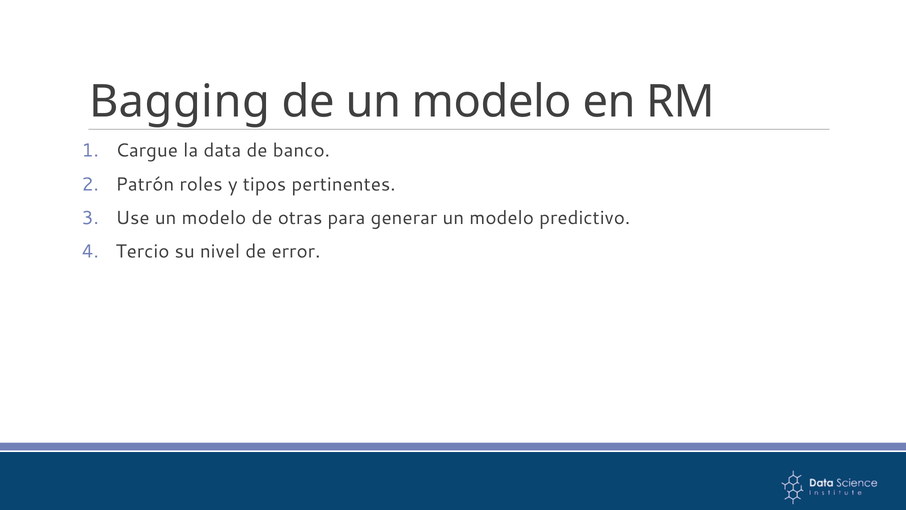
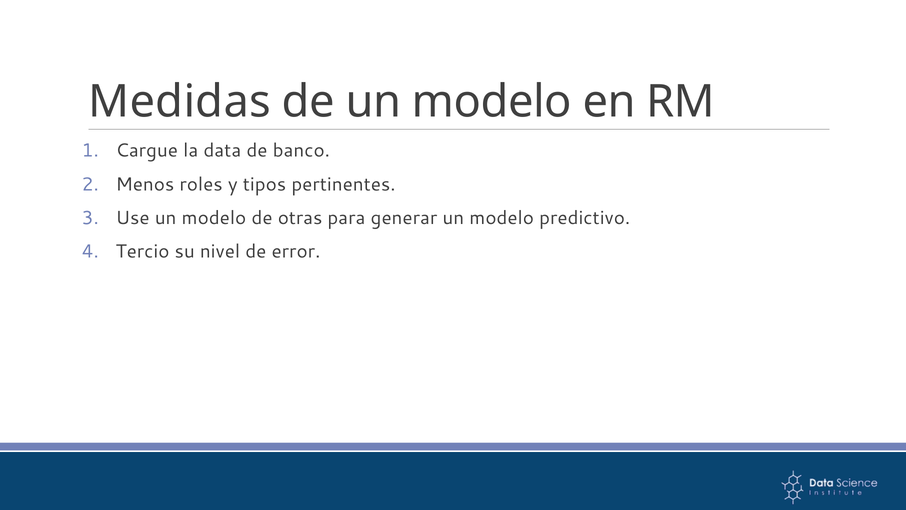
Bagging: Bagging -> Medidas
Patrón: Patrón -> Menos
